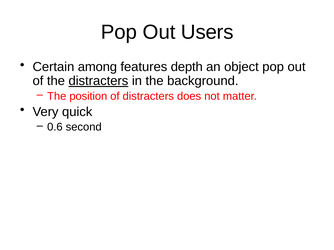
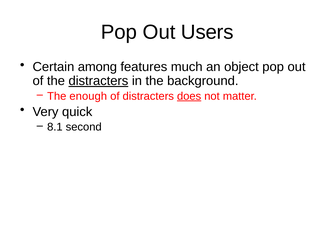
depth: depth -> much
position: position -> enough
does underline: none -> present
0.6: 0.6 -> 8.1
